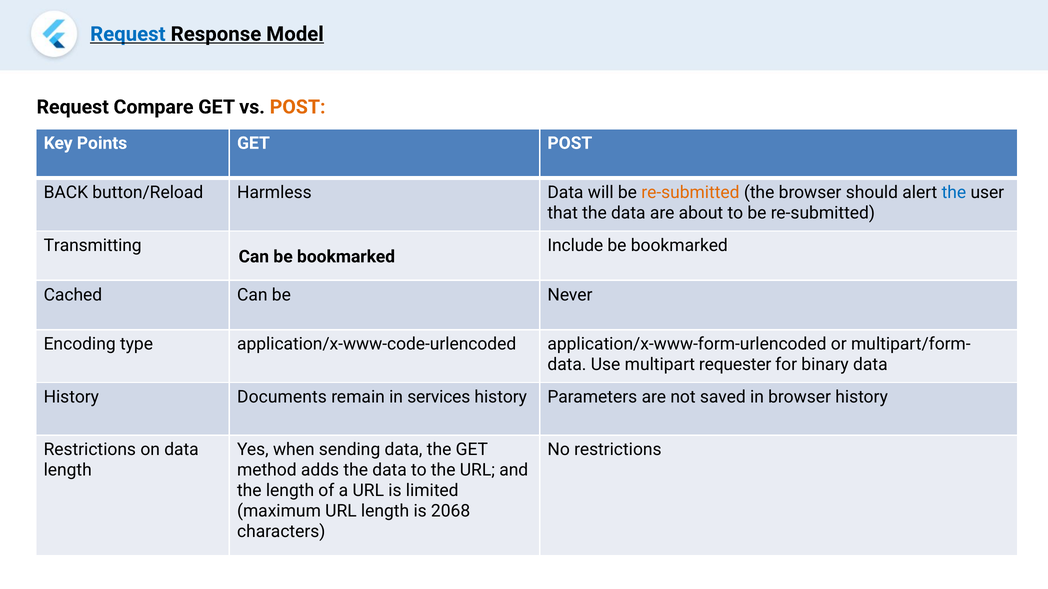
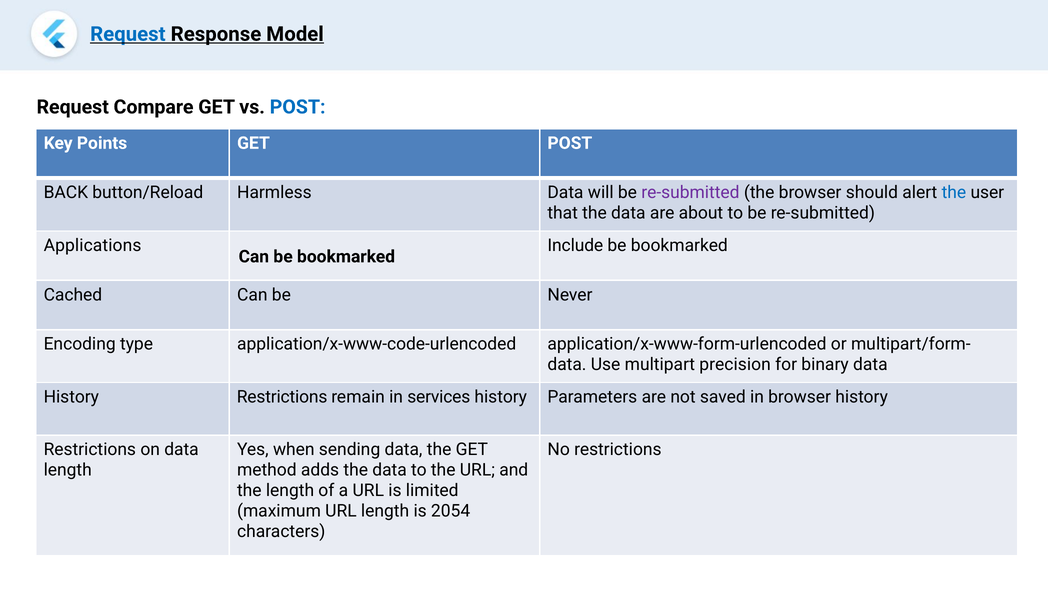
POST at (298, 107) colour: orange -> blue
re-submitted at (690, 193) colour: orange -> purple
Transmitting: Transmitting -> Applications
requester: requester -> precision
Documents at (282, 397): Documents -> Restrictions
2068: 2068 -> 2054
